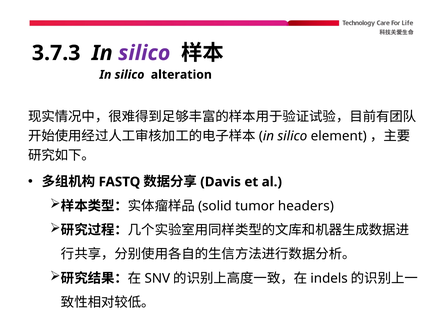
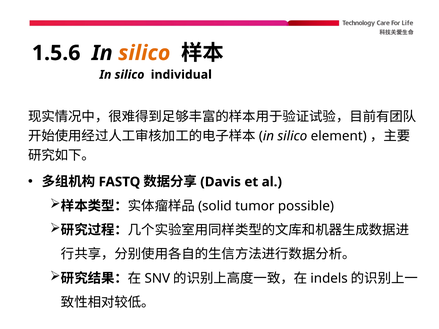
3.7.3: 3.7.3 -> 1.5.6
silico at (144, 53) colour: purple -> orange
alteration: alteration -> individual
headers: headers -> possible
